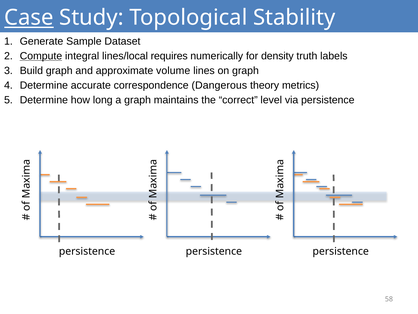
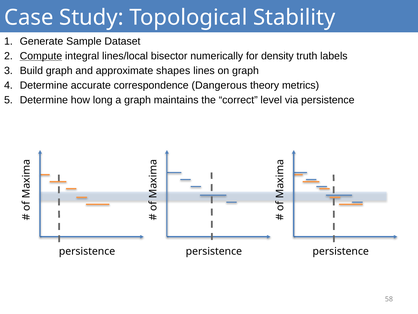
Case underline: present -> none
requires: requires -> bisector
volume: volume -> shapes
